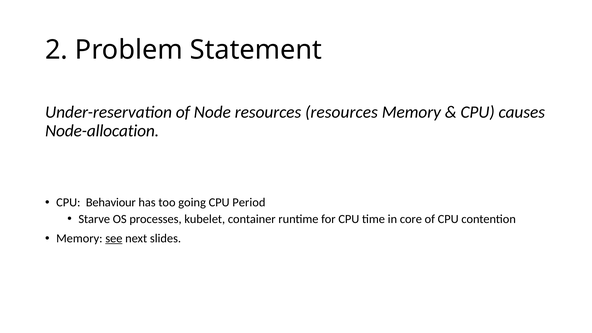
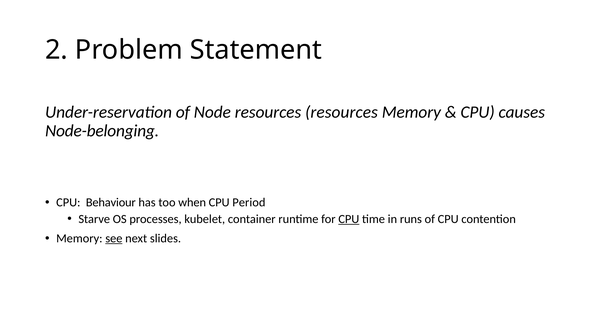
Node-allocation: Node-allocation -> Node-belonging
going: going -> when
CPU at (349, 219) underline: none -> present
core: core -> runs
